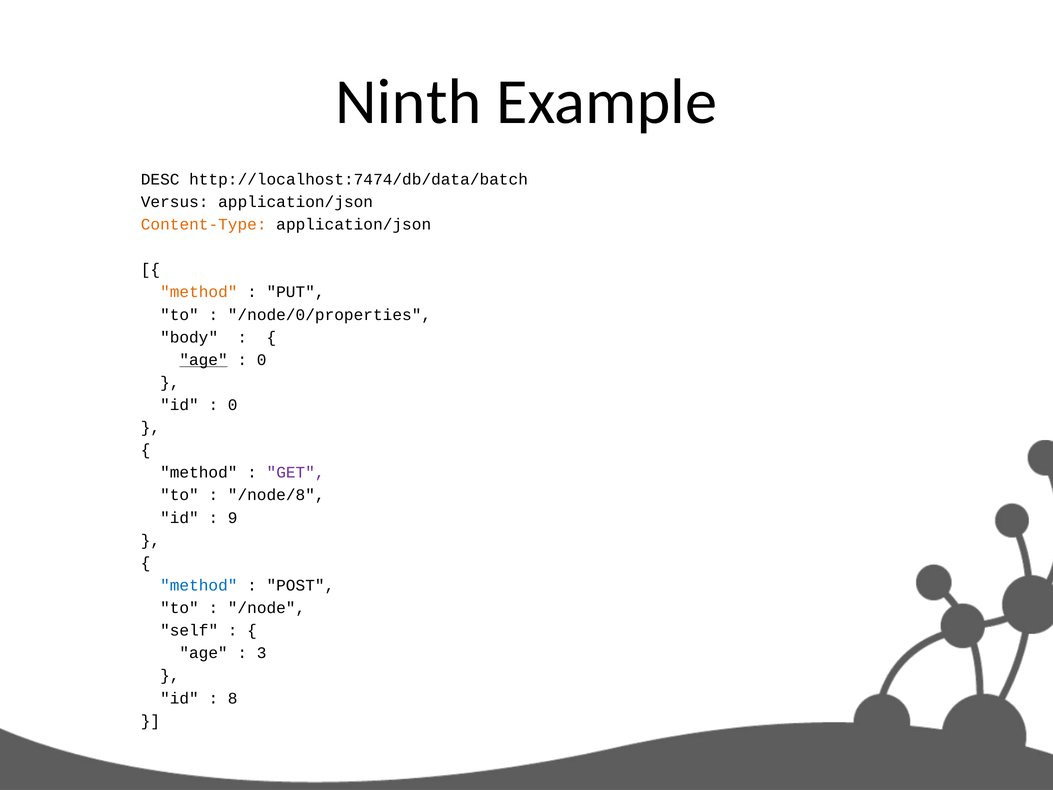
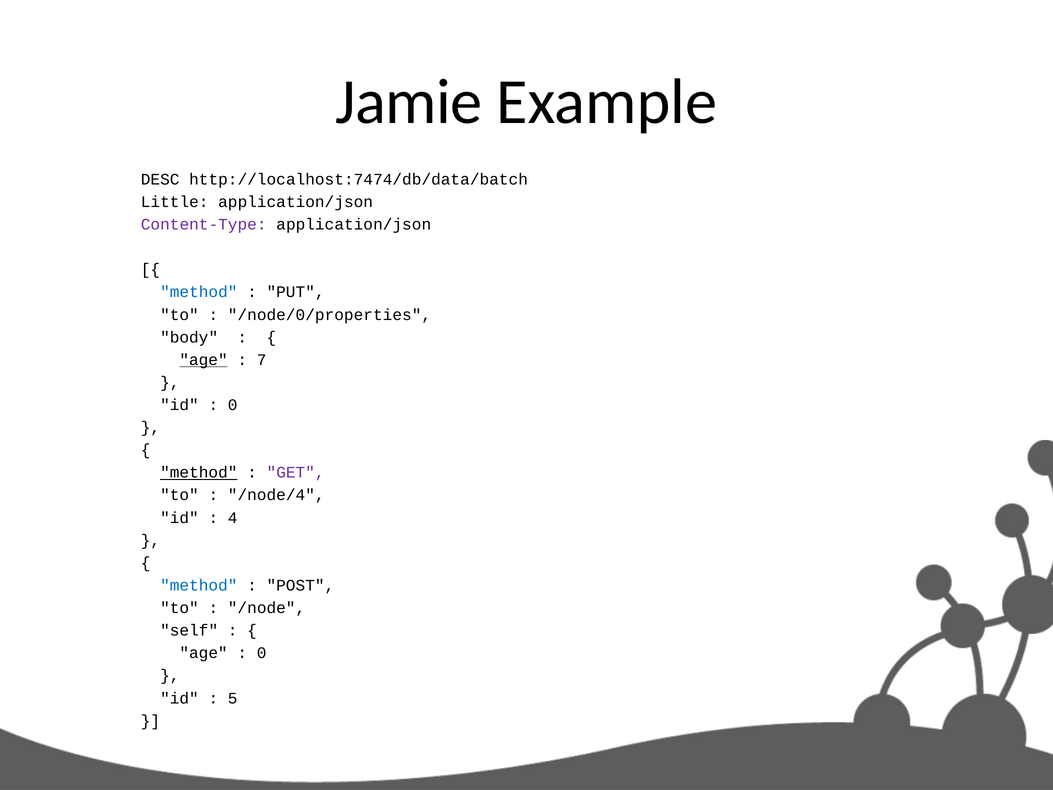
Ninth: Ninth -> Jamie
Versus: Versus -> Little
Content-Type colour: orange -> purple
method at (199, 292) colour: orange -> blue
0 at (262, 360): 0 -> 7
method at (199, 472) underline: none -> present
/node/8: /node/8 -> /node/4
9: 9 -> 4
3 at (262, 653): 3 -> 0
8: 8 -> 5
